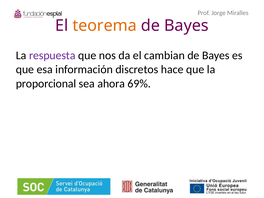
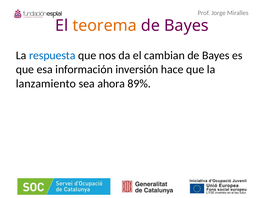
respuesta colour: purple -> blue
discretos: discretos -> inversión
proporcional: proporcional -> lanzamiento
69%: 69% -> 89%
